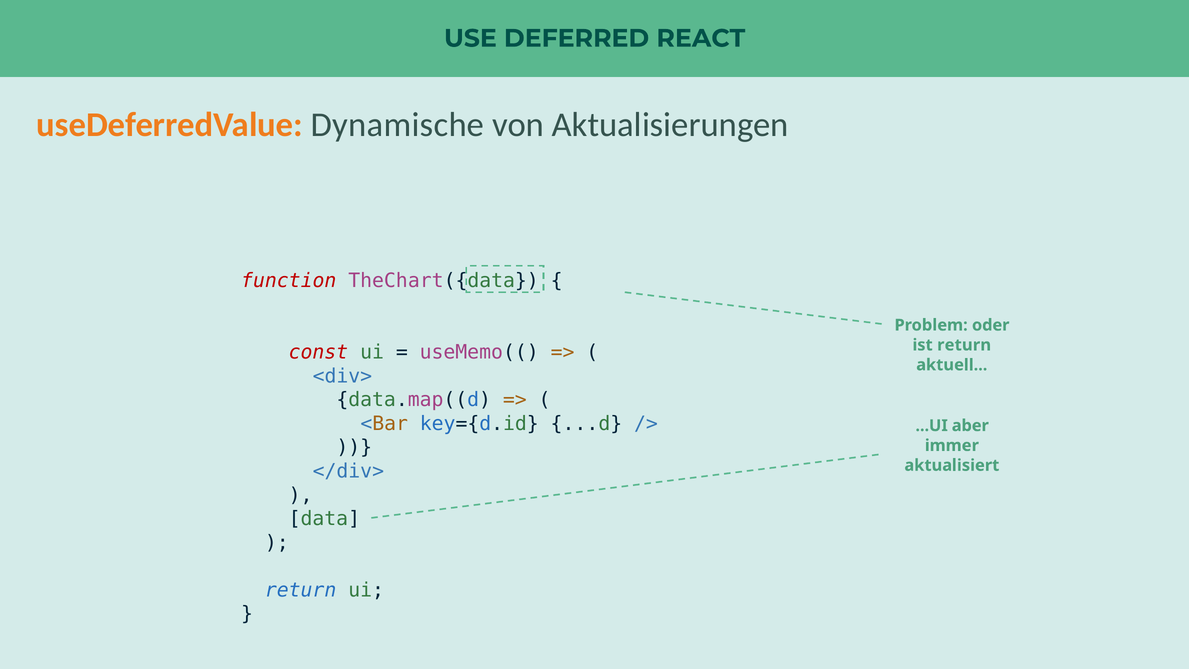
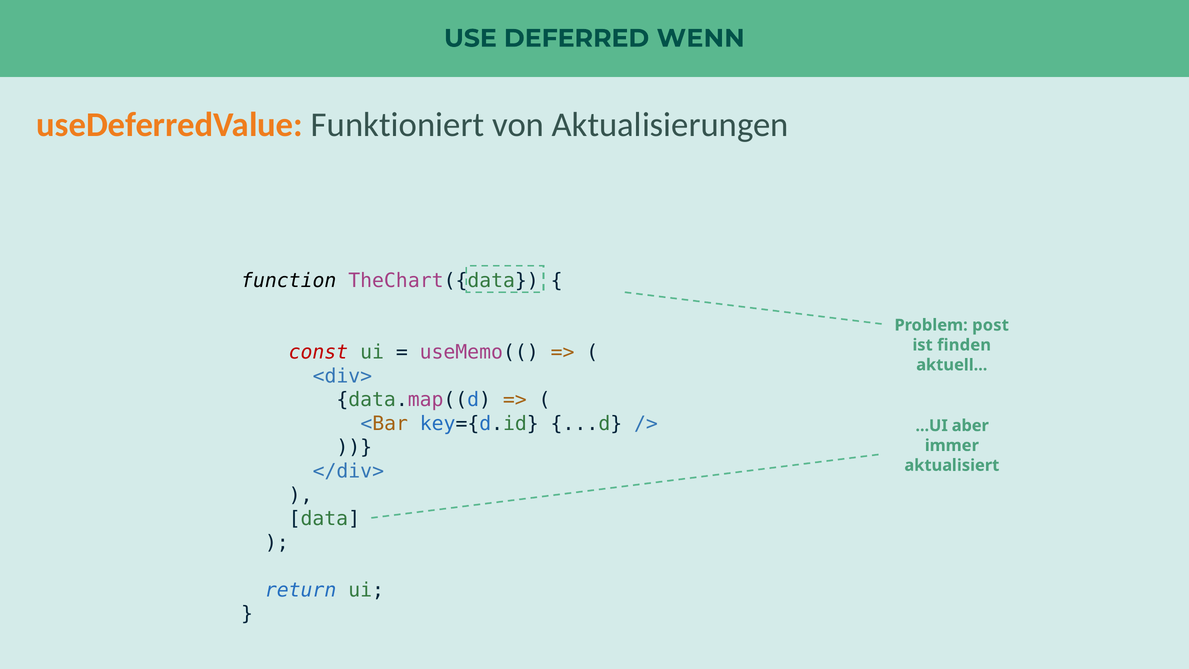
REACT: REACT -> WENN
Dynamische: Dynamische -> Funktioniert
function colour: red -> black
oder: oder -> post
ist return: return -> finden
